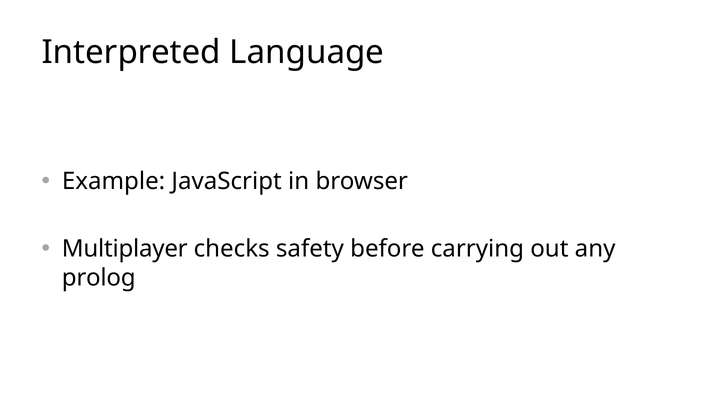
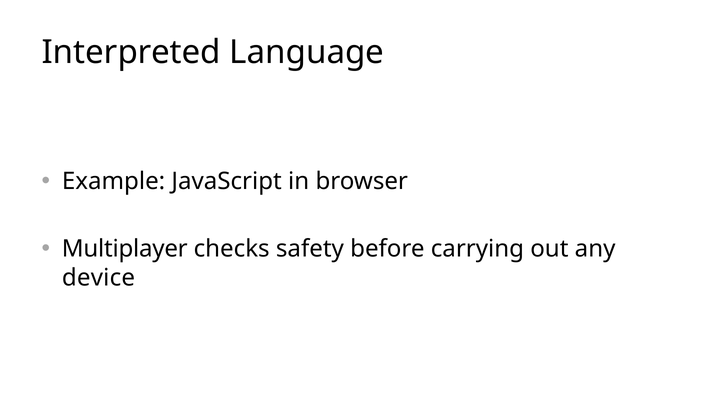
prolog: prolog -> device
